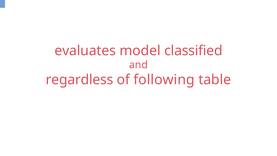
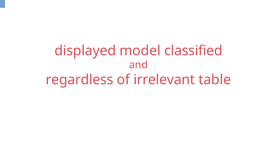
evaluates: evaluates -> displayed
following: following -> irrelevant
